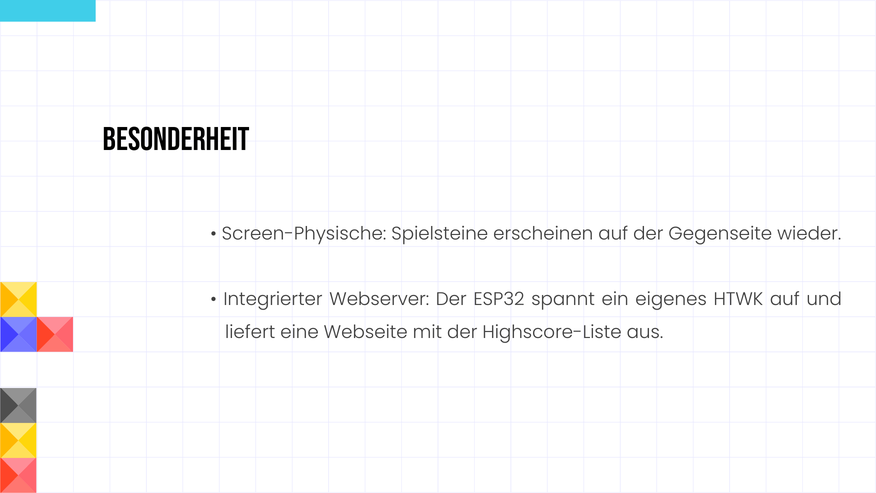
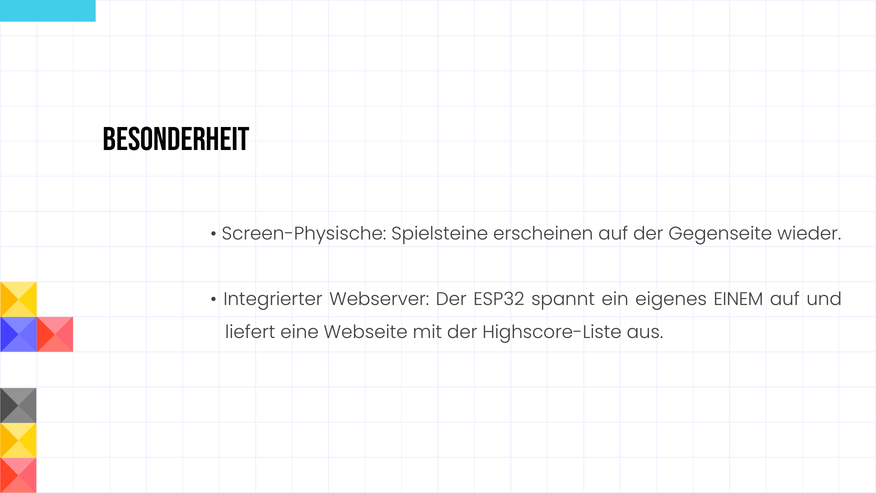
HTWK: HTWK -> EINEM
